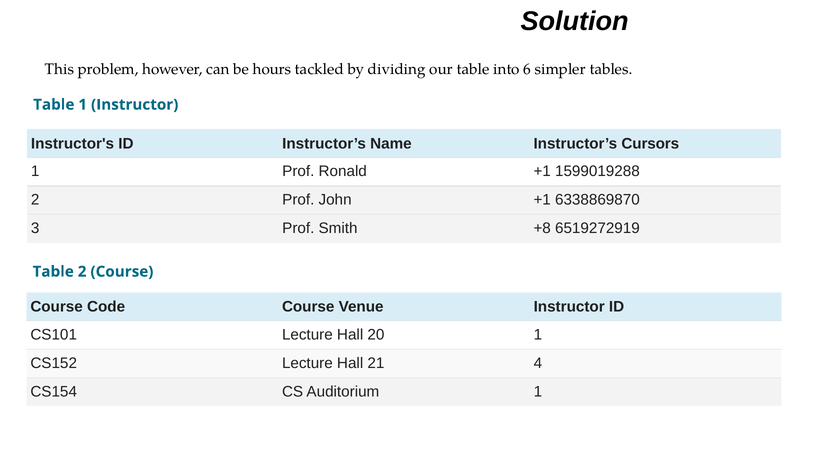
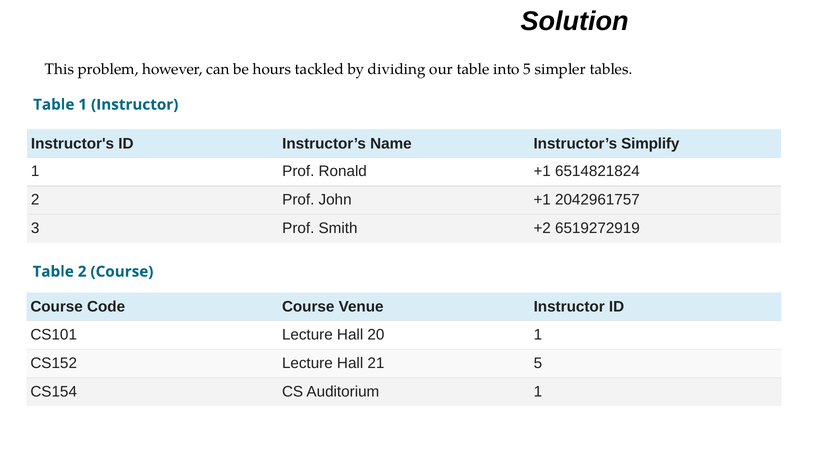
into 6: 6 -> 5
Cursors: Cursors -> Simplify
1599019288: 1599019288 -> 6514821824
6338869870: 6338869870 -> 2042961757
+8: +8 -> +2
21 4: 4 -> 5
